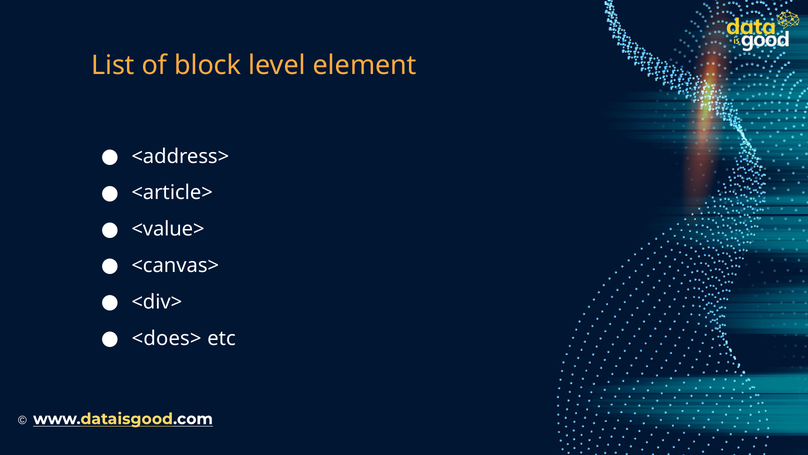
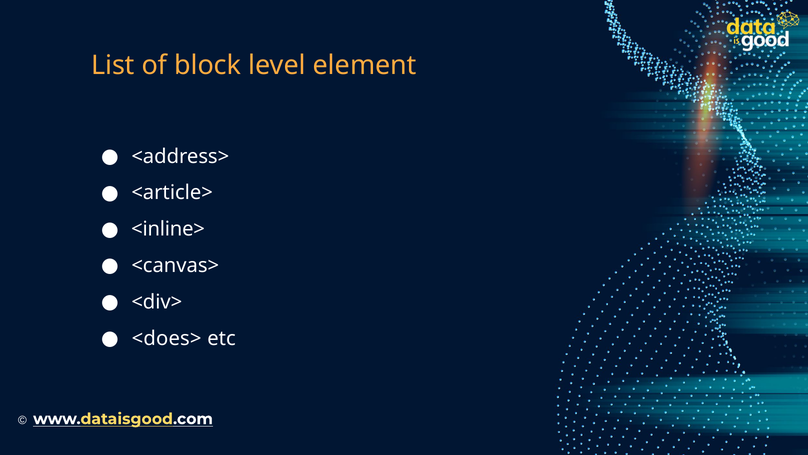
<value>: <value> -> <inline>
